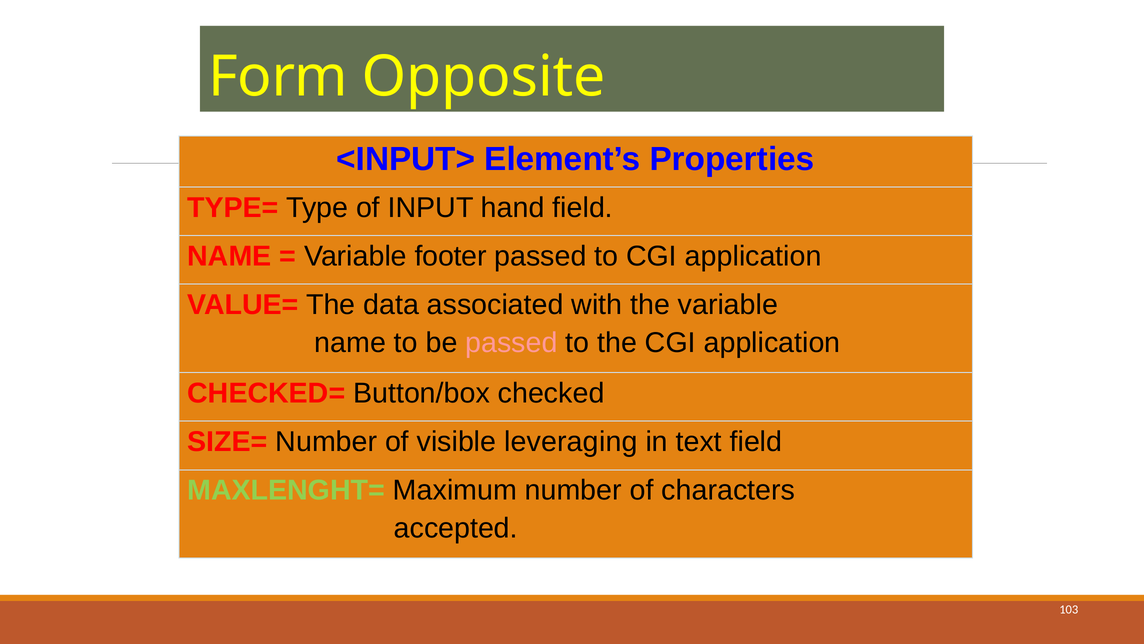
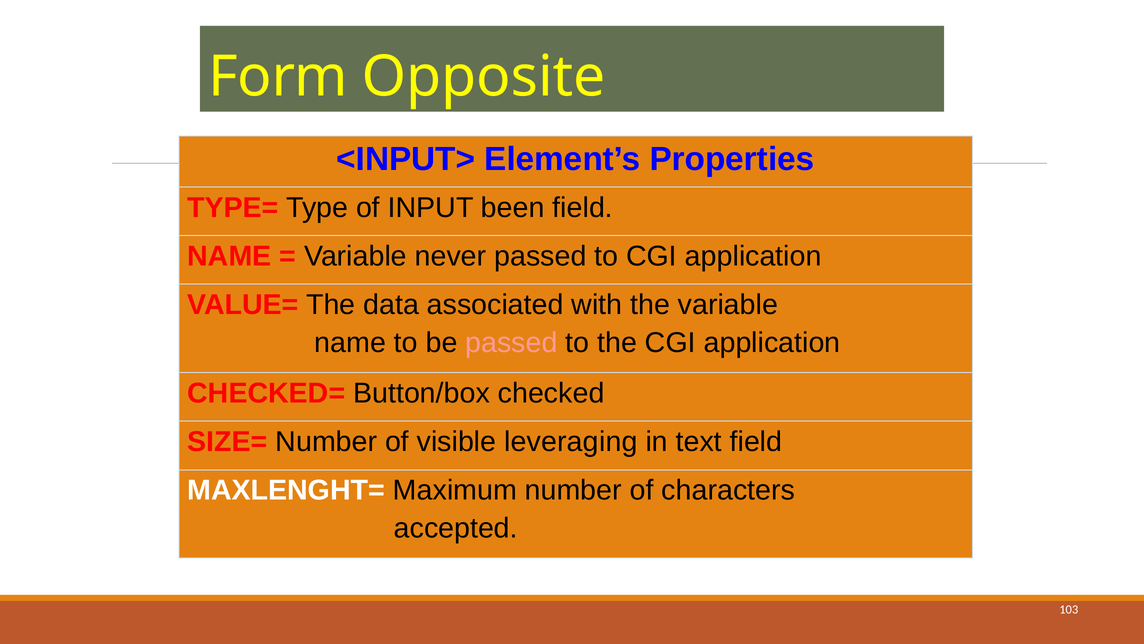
hand: hand -> been
footer: footer -> never
MAXLENGHT= colour: light green -> white
